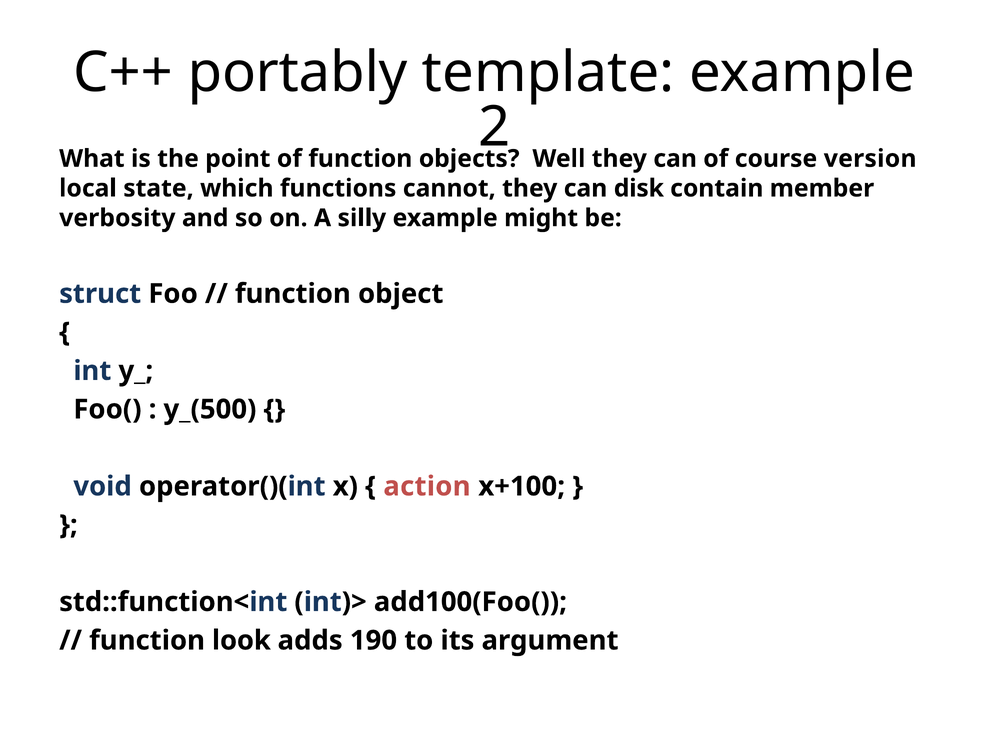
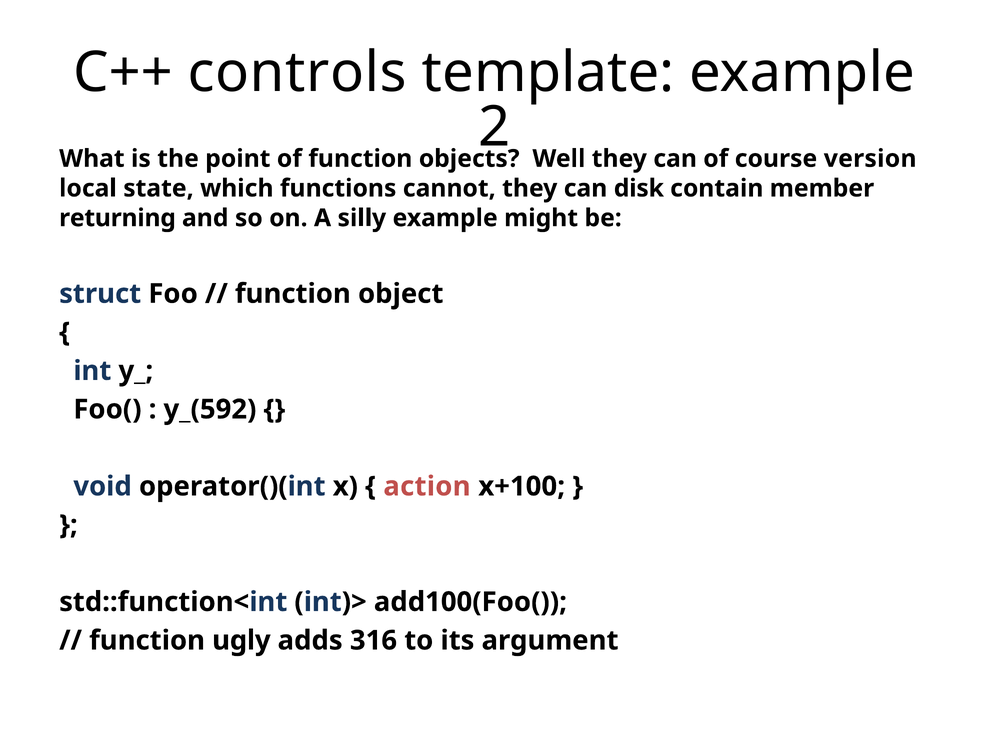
portably: portably -> controls
verbosity: verbosity -> returning
y_(500: y_(500 -> y_(592
look: look -> ugly
190: 190 -> 316
